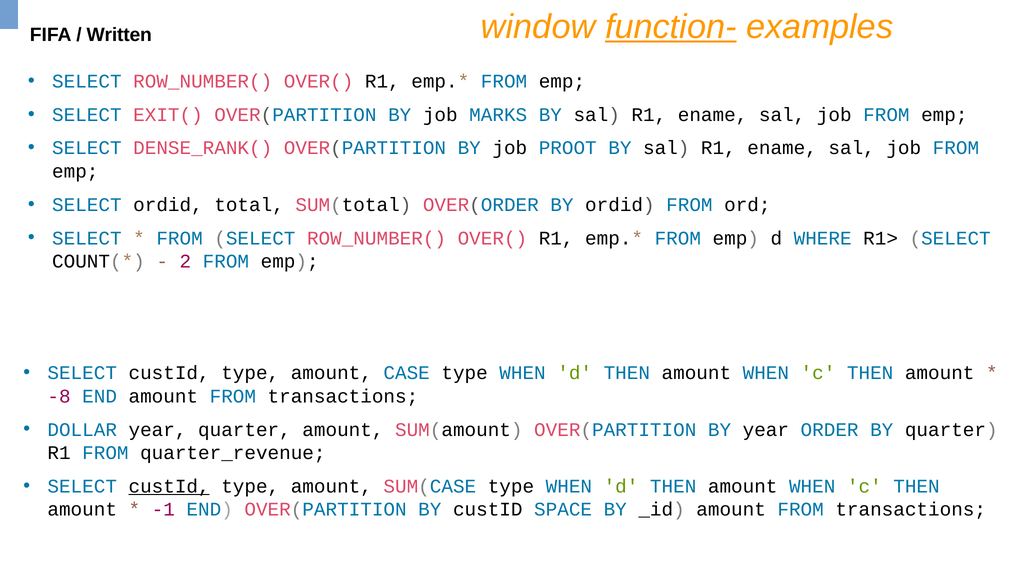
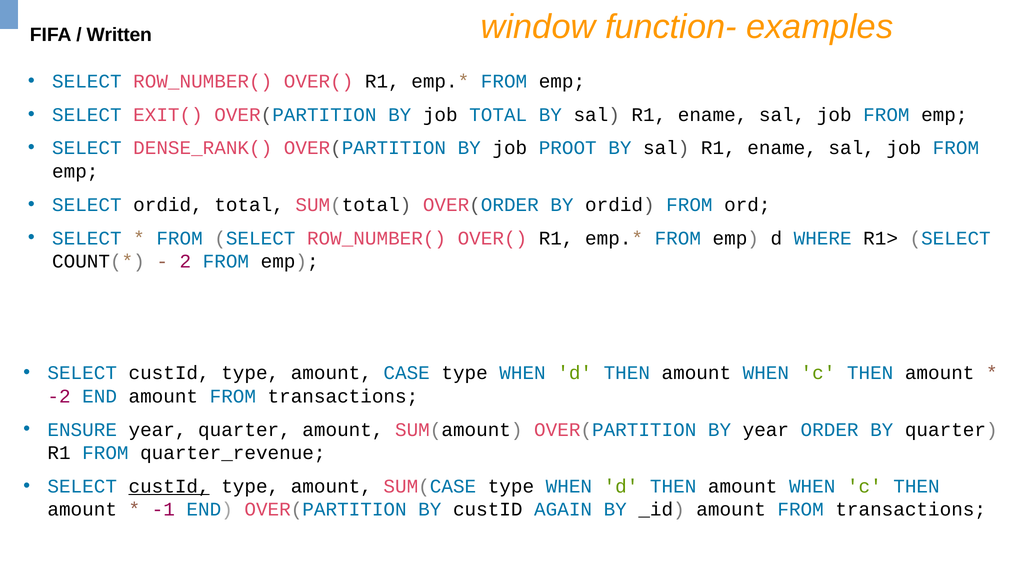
function- underline: present -> none
job MARKS: MARKS -> TOTAL
-8: -8 -> -2
DOLLAR: DOLLAR -> ENSURE
SPACE: SPACE -> AGAIN
